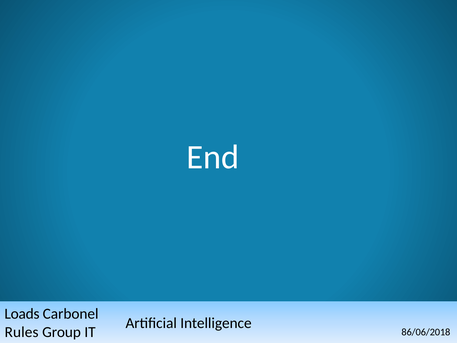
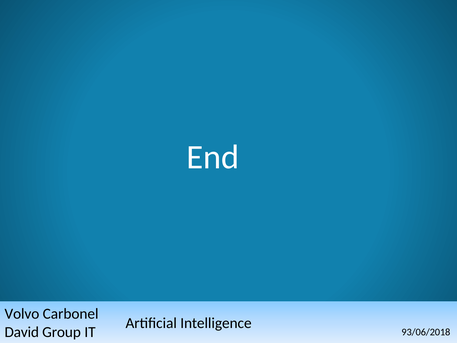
Loads: Loads -> Volvo
Rules: Rules -> David
86/06/2018: 86/06/2018 -> 93/06/2018
